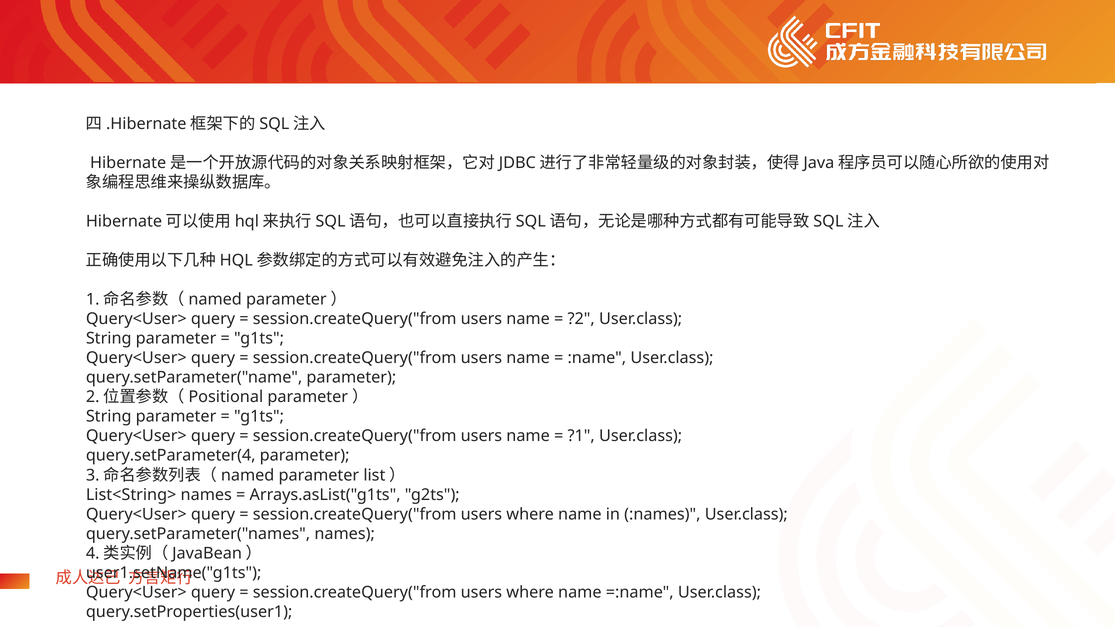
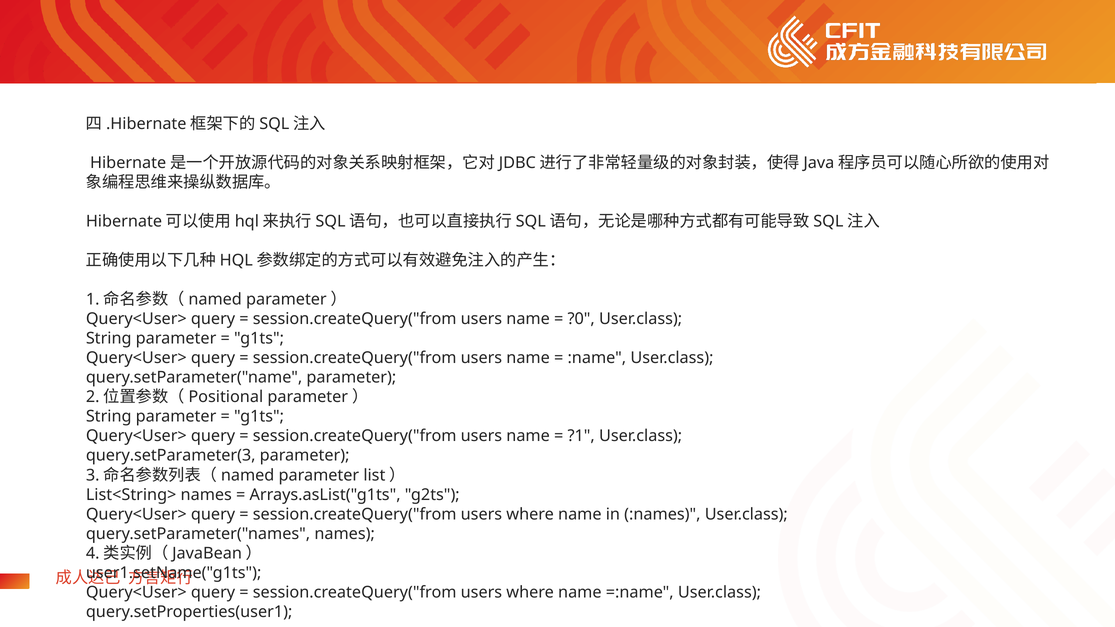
?2: ?2 -> ?0
query.setParameter(4: query.setParameter(4 -> query.setParameter(3
